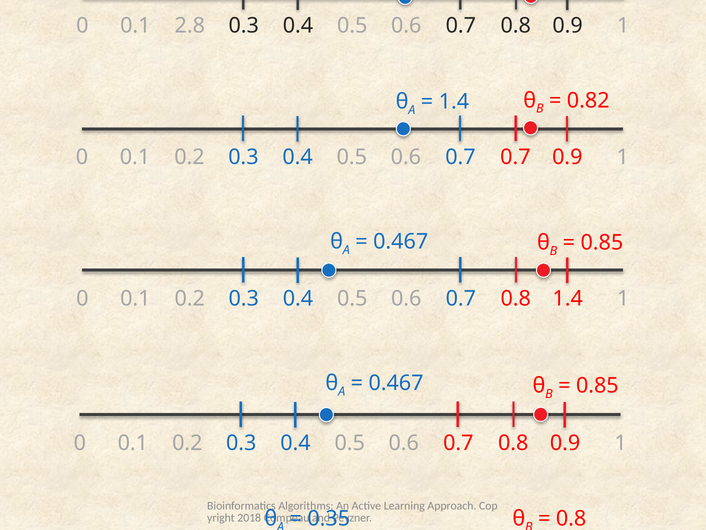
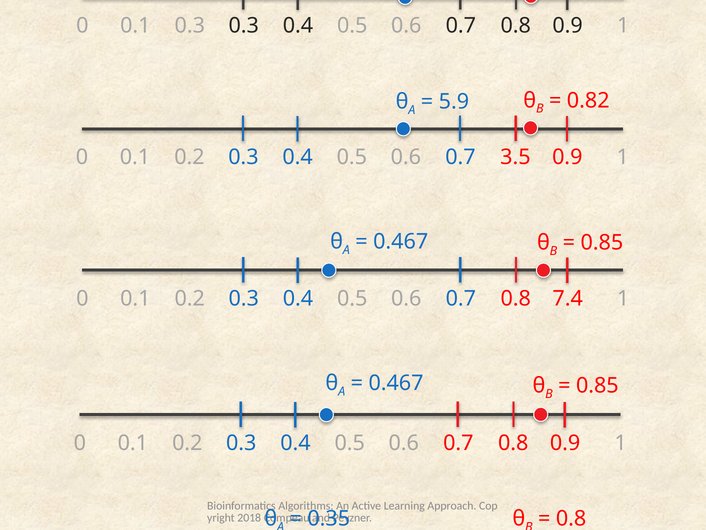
0.1 2.8: 2.8 -> 0.3
1.4 at (454, 102): 1.4 -> 5.9
0.7 0.7: 0.7 -> 3.5
0.3 1.4: 1.4 -> 7.4
